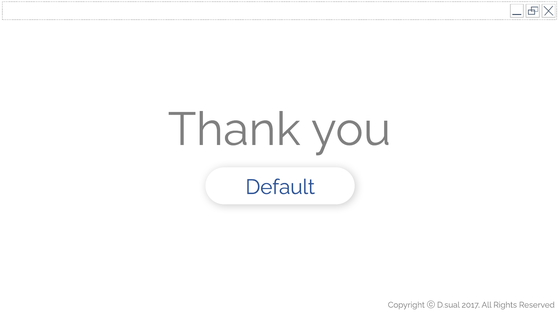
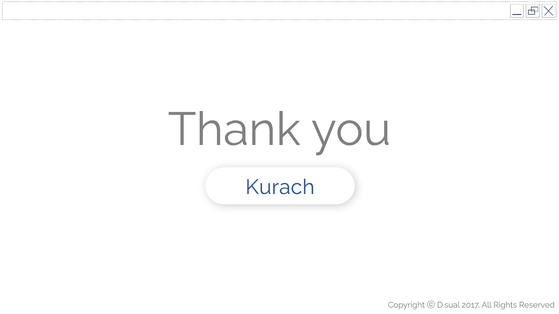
Default: Default -> Kurach
